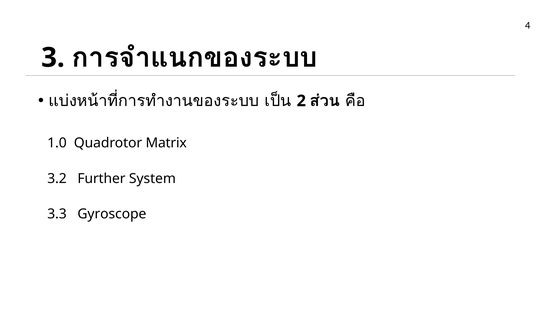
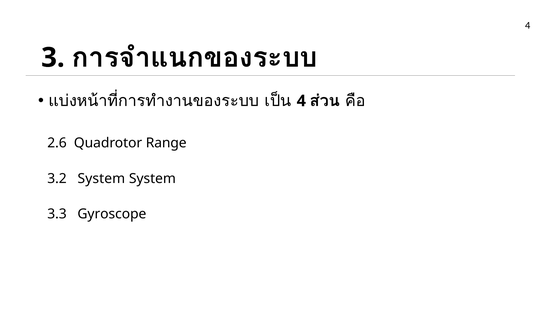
2 at (301, 101): 2 -> 4
1.0: 1.0 -> 2.6
Matrix: Matrix -> Range
3.2 Further: Further -> System
